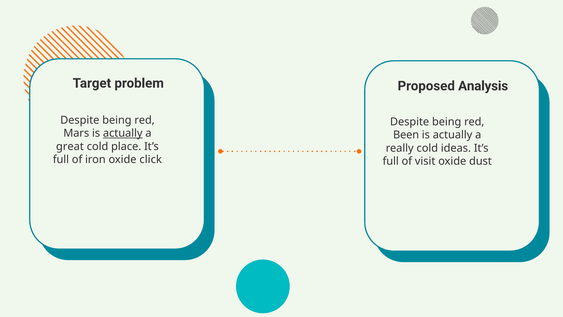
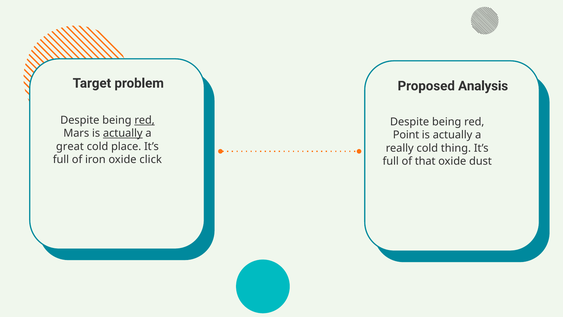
red at (145, 120) underline: none -> present
Been: Been -> Point
ideas: ideas -> thing
visit: visit -> that
